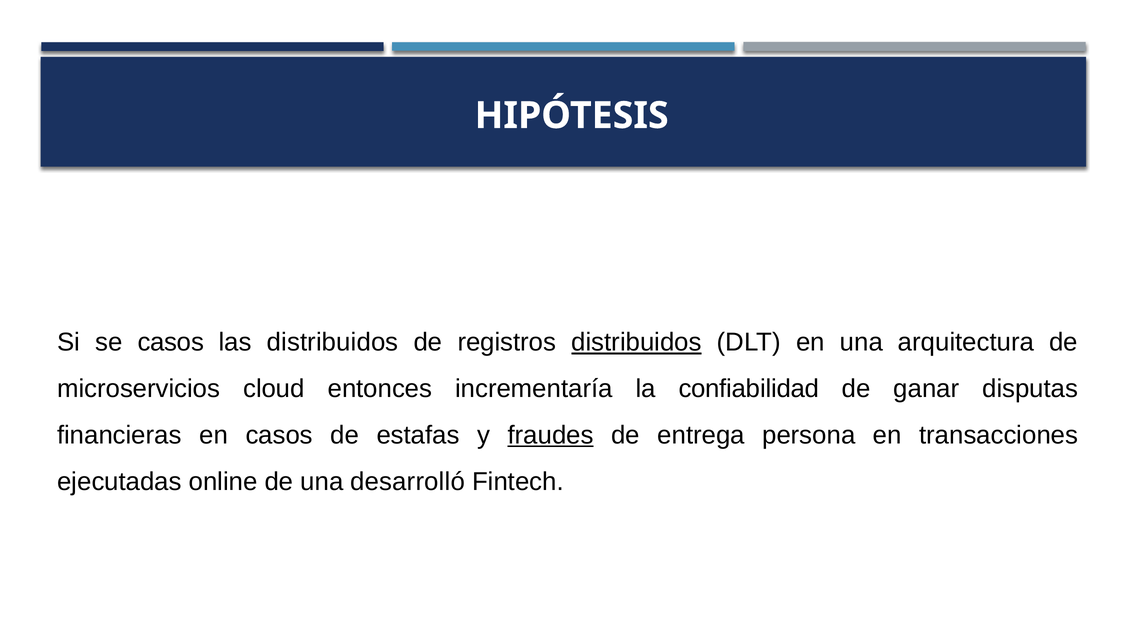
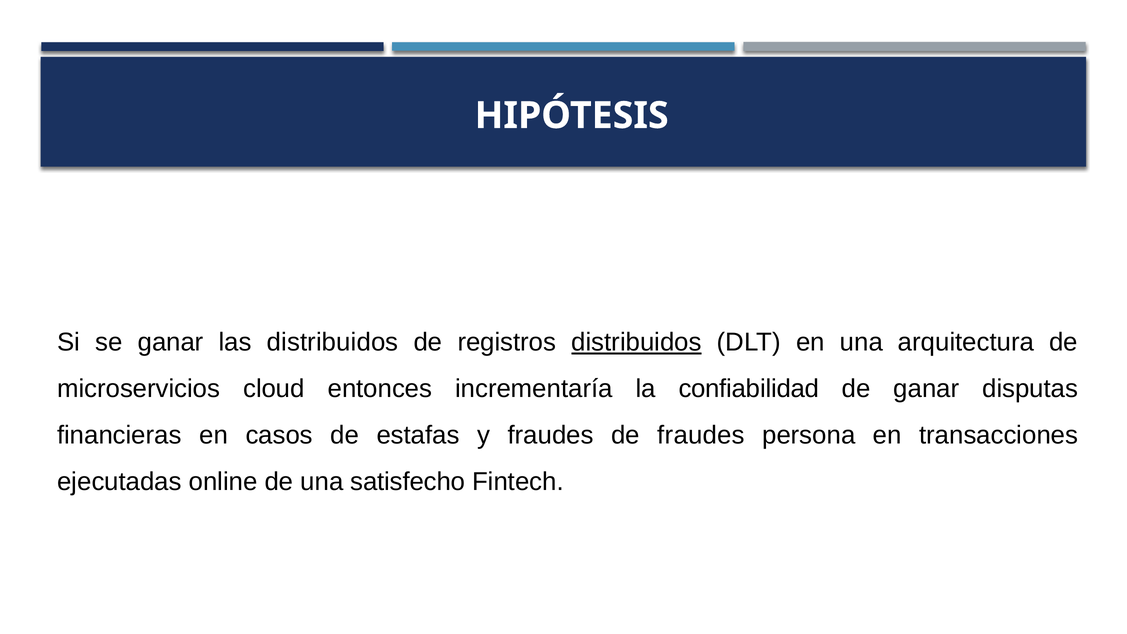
se casos: casos -> ganar
fraudes at (551, 435) underline: present -> none
de entrega: entrega -> fraudes
desarrolló: desarrolló -> satisfecho
